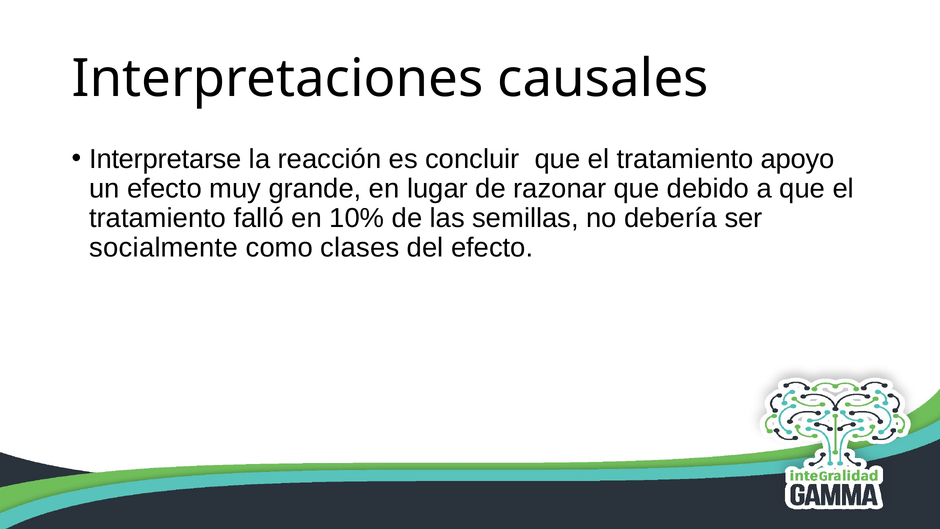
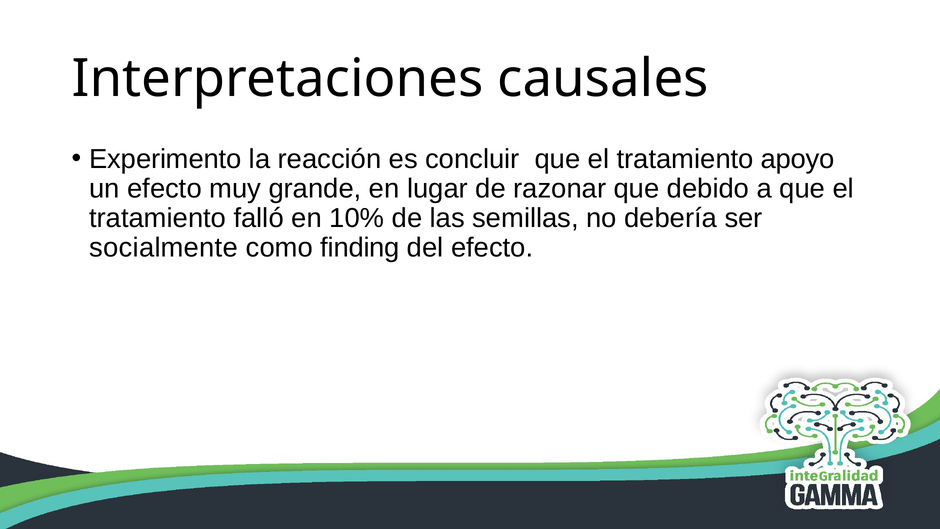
Interpretarse: Interpretarse -> Experimento
clases: clases -> finding
